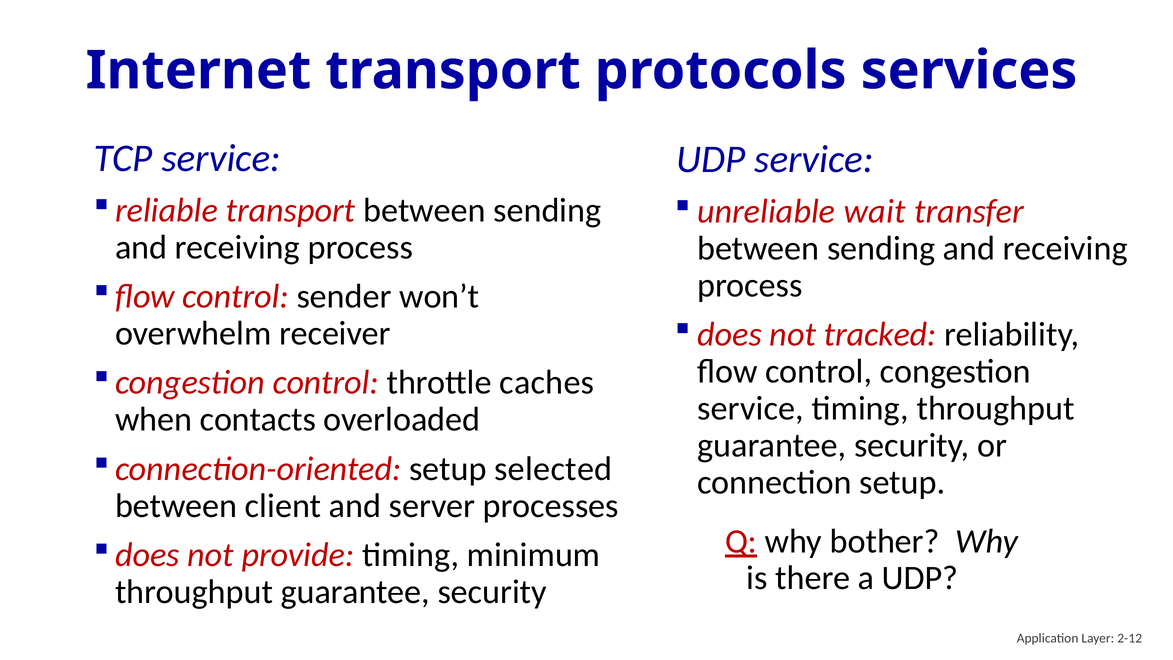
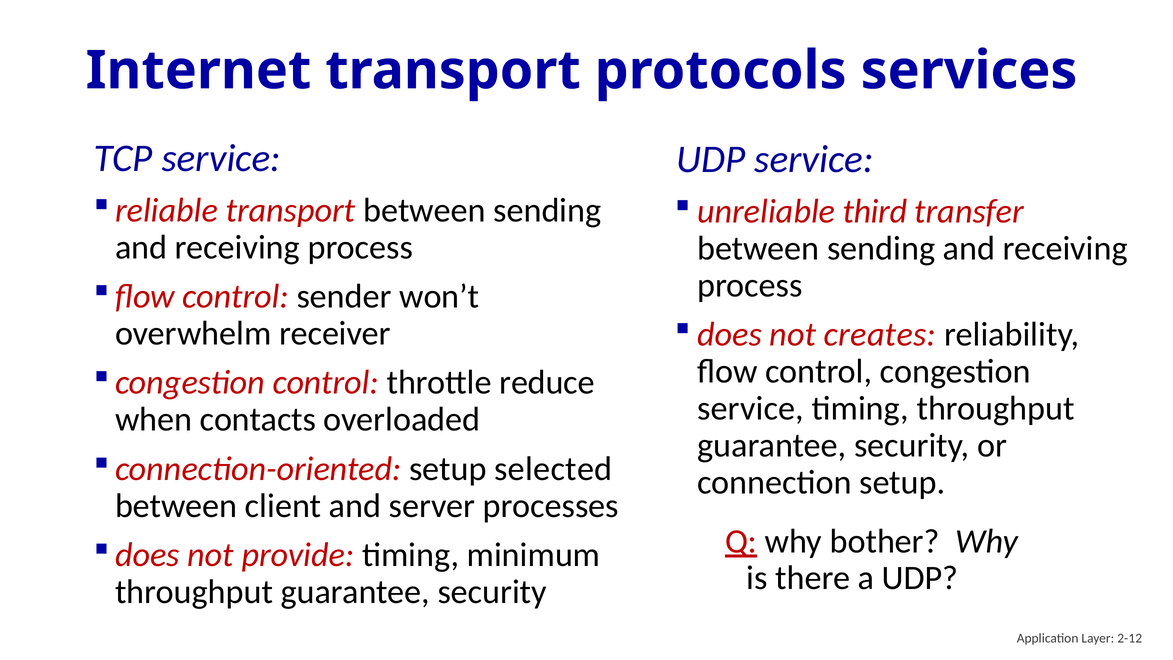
wait: wait -> third
tracked: tracked -> creates
caches: caches -> reduce
